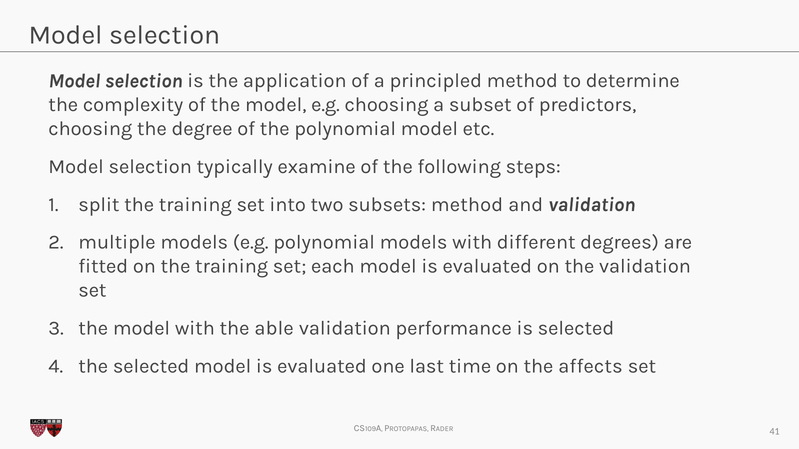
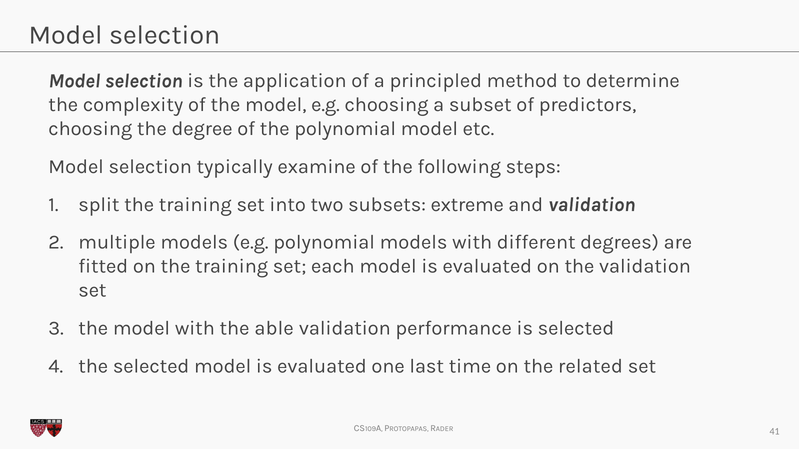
subsets method: method -> extreme
affects: affects -> related
